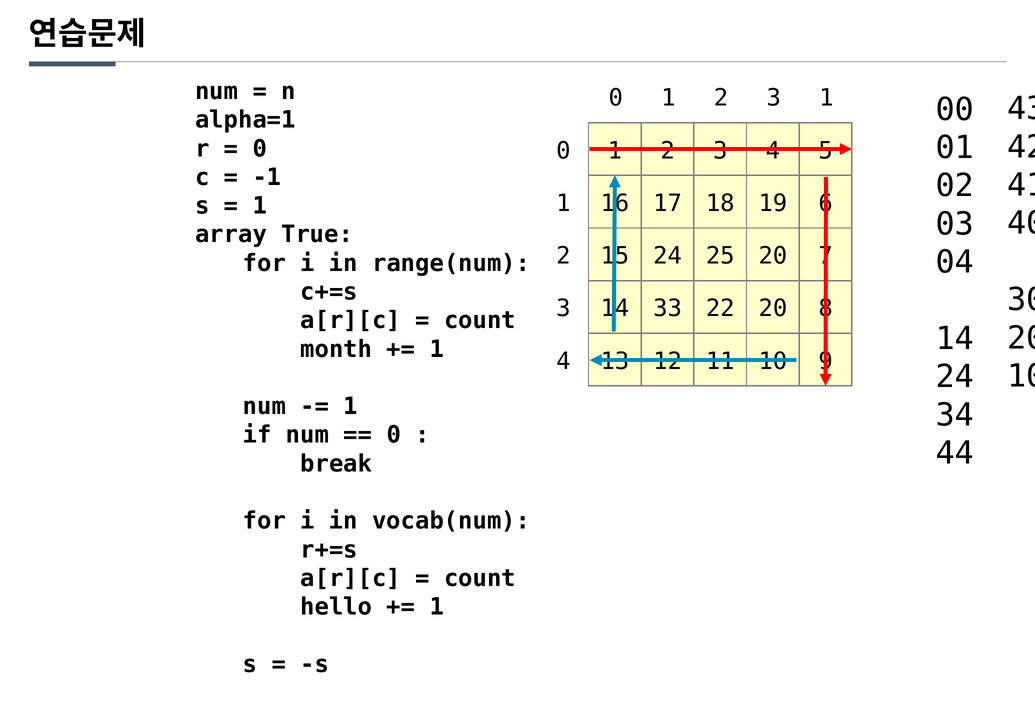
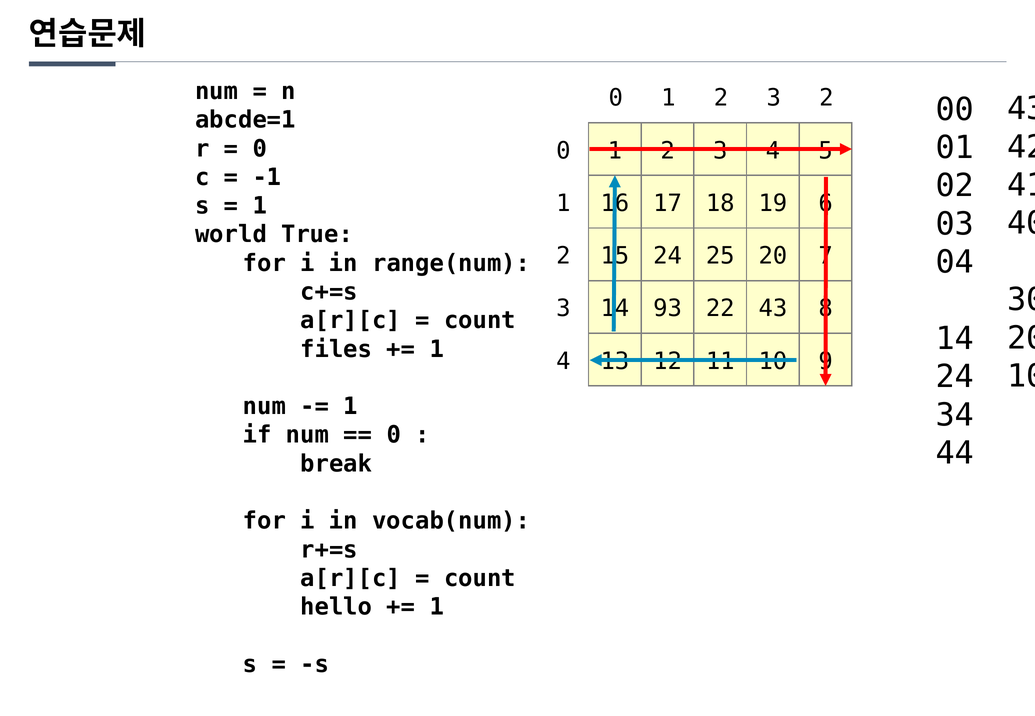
3 1: 1 -> 2
alpha=1: alpha=1 -> abcde=1
array: array -> world
33: 33 -> 93
22 20: 20 -> 43
month: month -> files
